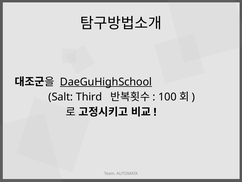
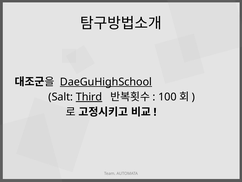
Third underline: none -> present
